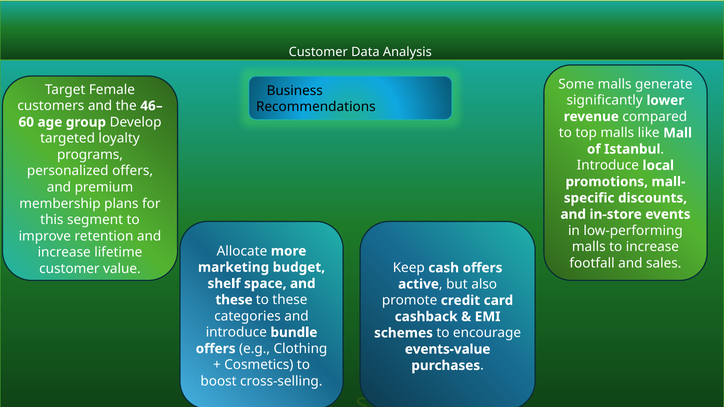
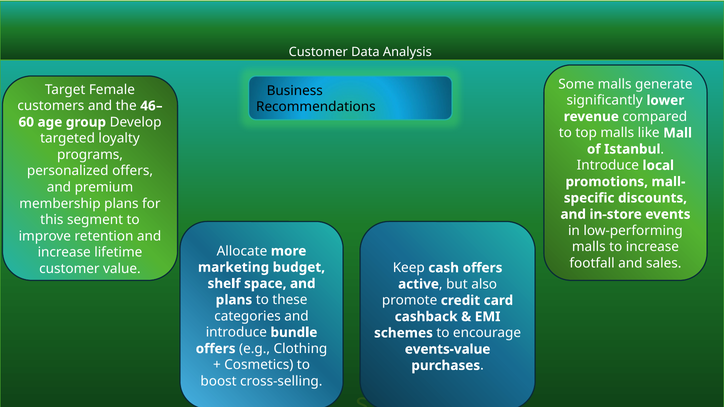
these at (234, 300): these -> plans
